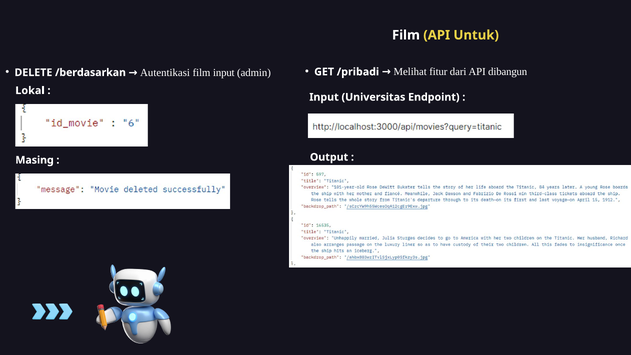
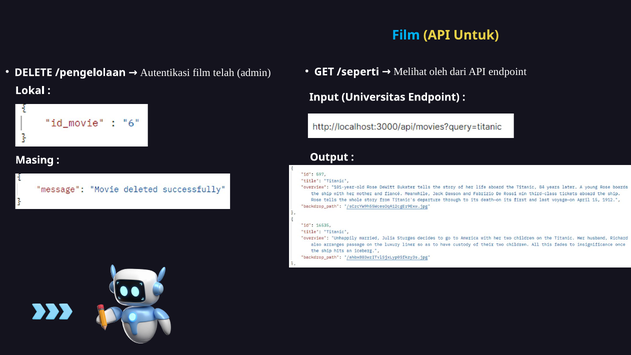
Film at (406, 35) colour: white -> light blue
/pribadi: /pribadi -> /seperti
fitur: fitur -> oleh
API dibangun: dibangun -> endpoint
/berdasarkan: /berdasarkan -> /pengelolaan
film input: input -> telah
